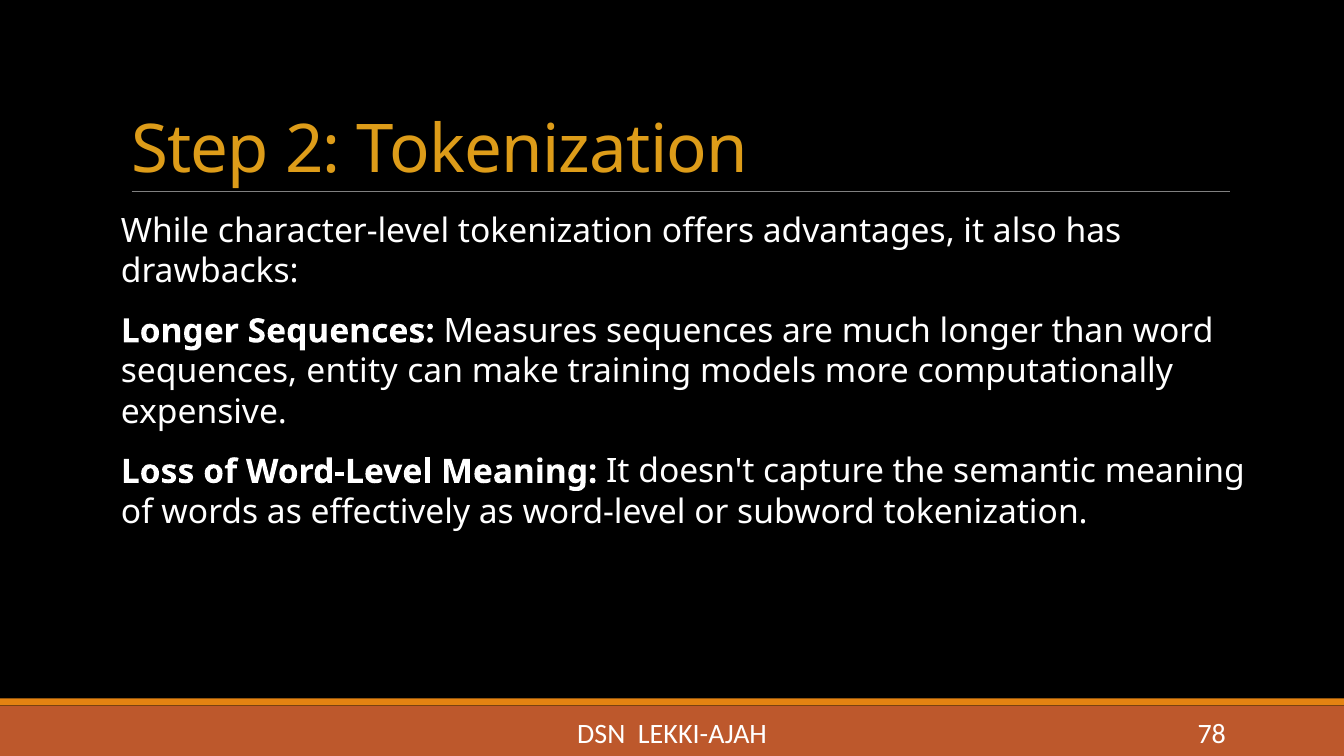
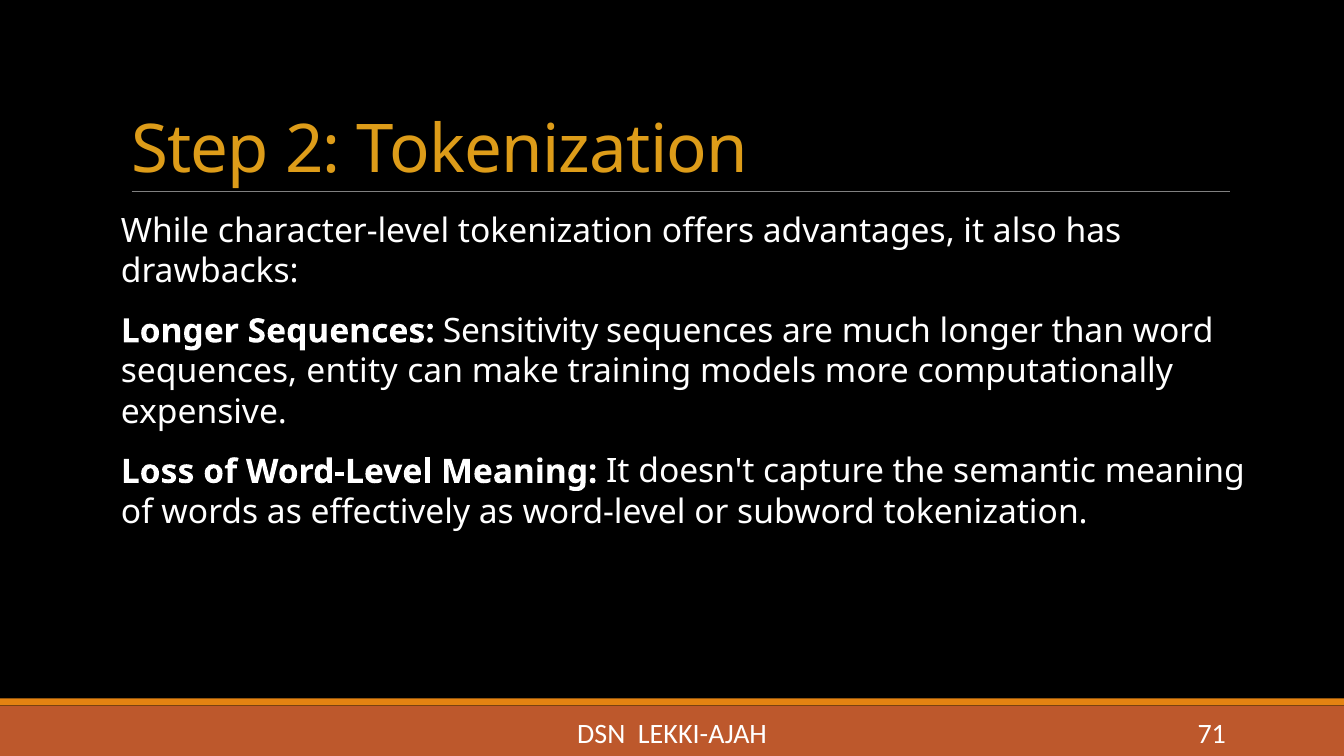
Measures: Measures -> Sensitivity
78: 78 -> 71
